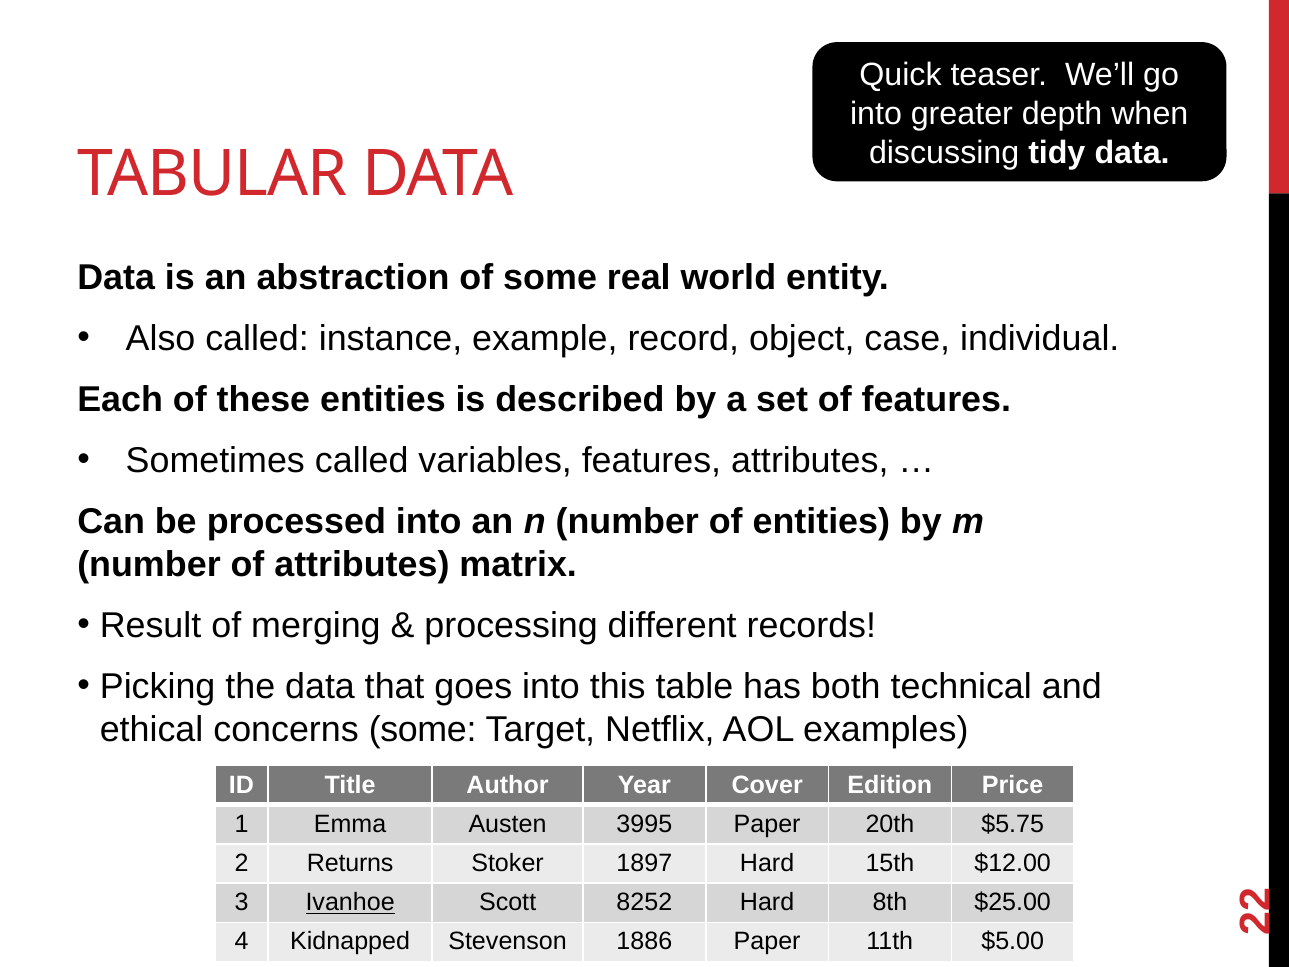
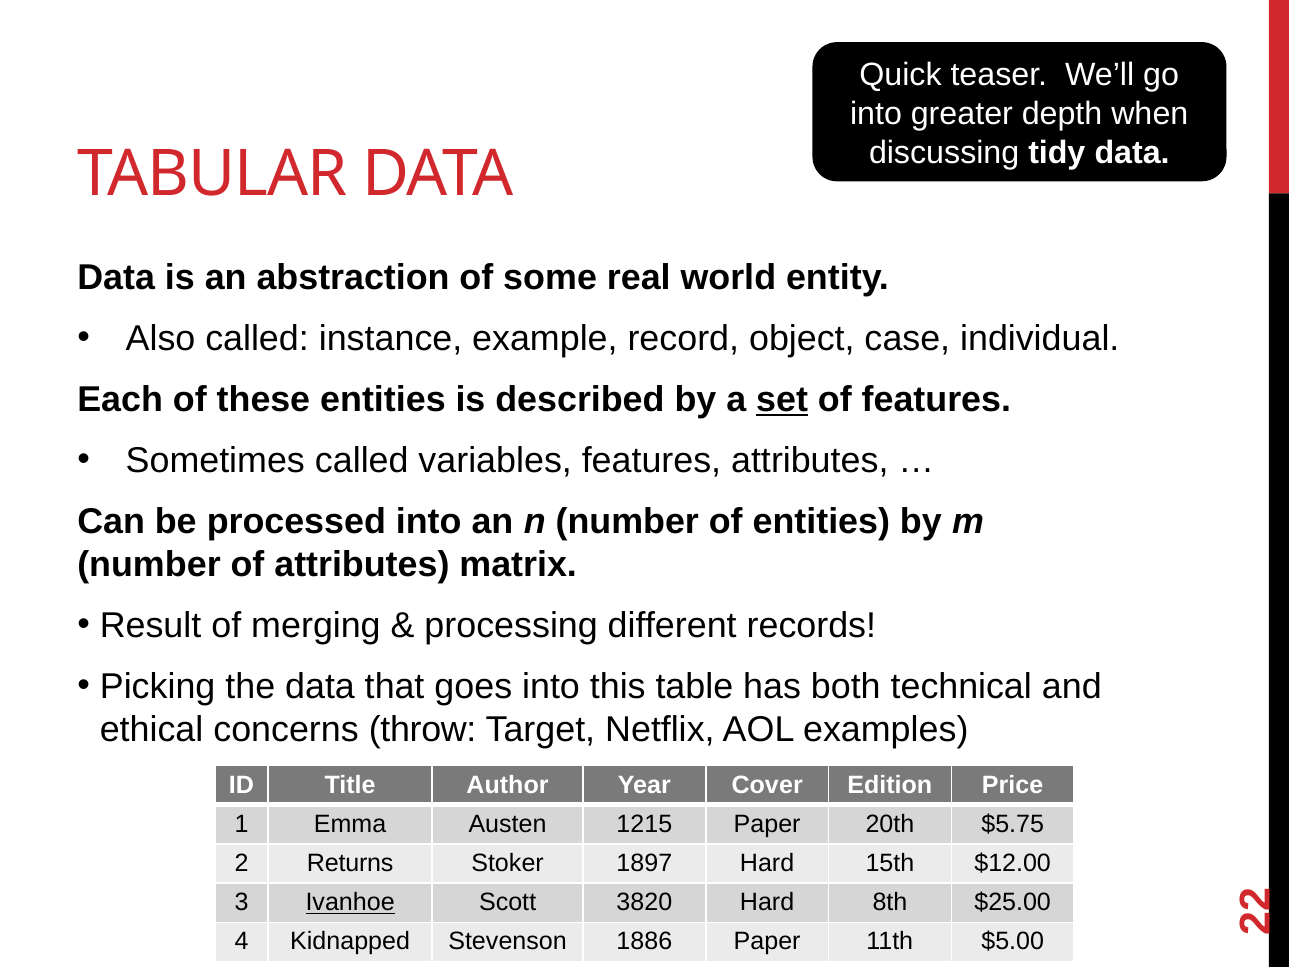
set underline: none -> present
concerns some: some -> throw
3995: 3995 -> 1215
8252: 8252 -> 3820
